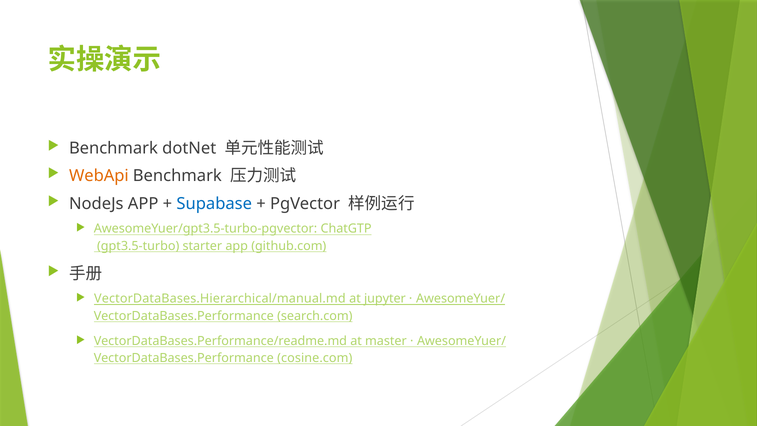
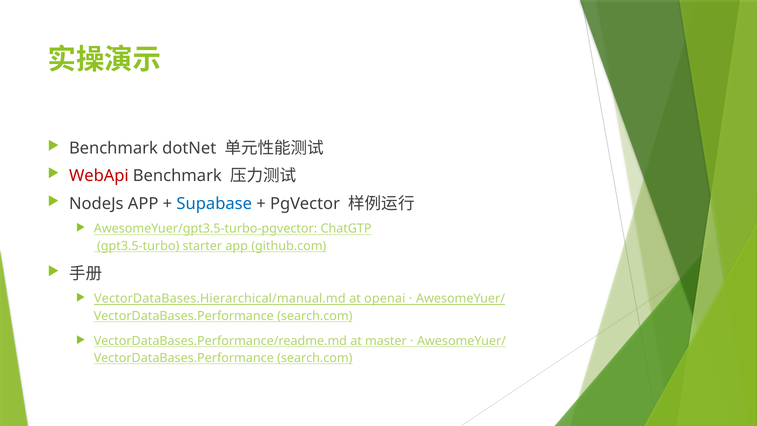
WebApi colour: orange -> red
jupyter: jupyter -> openai
cosine.com at (315, 358): cosine.com -> search.com
